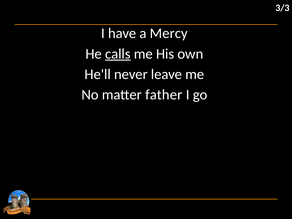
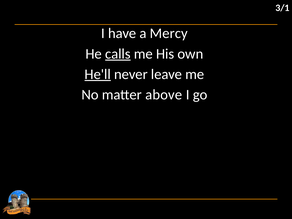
3/3: 3/3 -> 3/1
He'll underline: none -> present
father: father -> above
